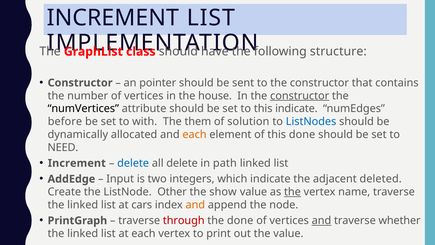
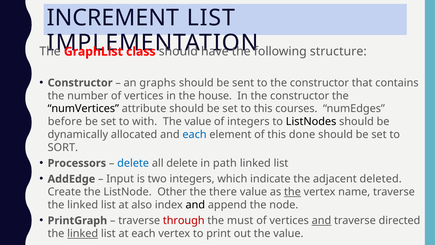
pointer: pointer -> graphs
constructor at (300, 96) underline: present -> none
this indicate: indicate -> courses
them at (198, 121): them -> value
of solution: solution -> integers
ListNodes colour: blue -> black
each at (195, 134) colour: orange -> blue
NEED: NEED -> SORT
Increment at (77, 163): Increment -> Processors
show: show -> there
cars: cars -> also
and at (195, 205) colour: orange -> black
the done: done -> must
whether: whether -> directed
linked at (83, 233) underline: none -> present
